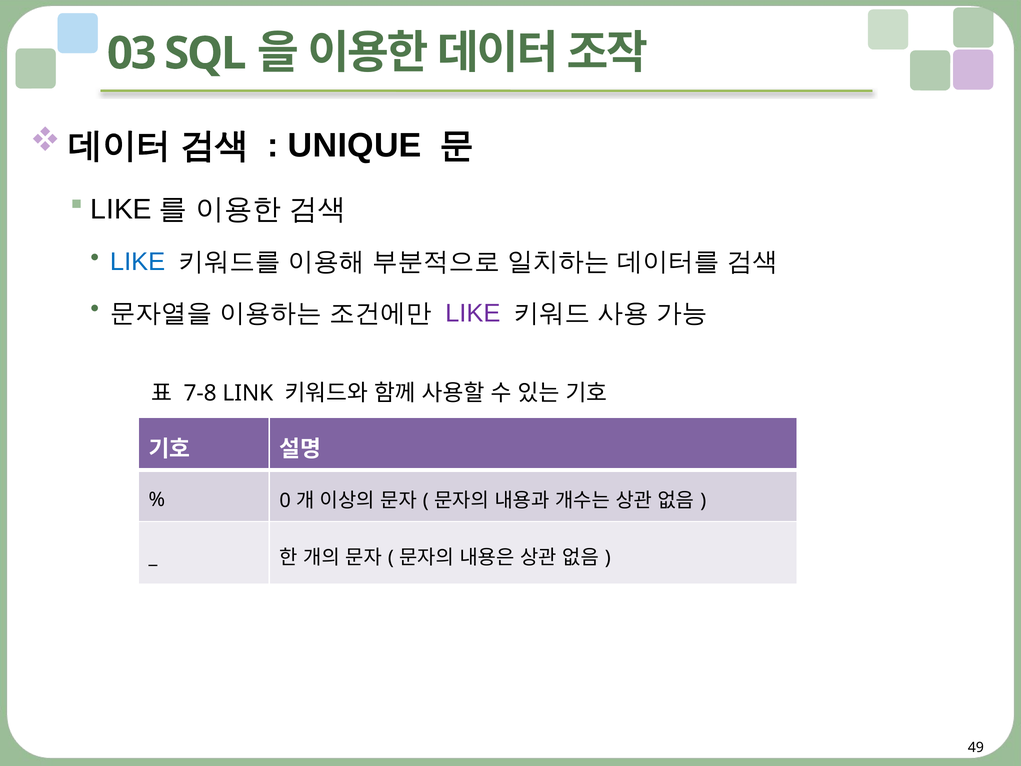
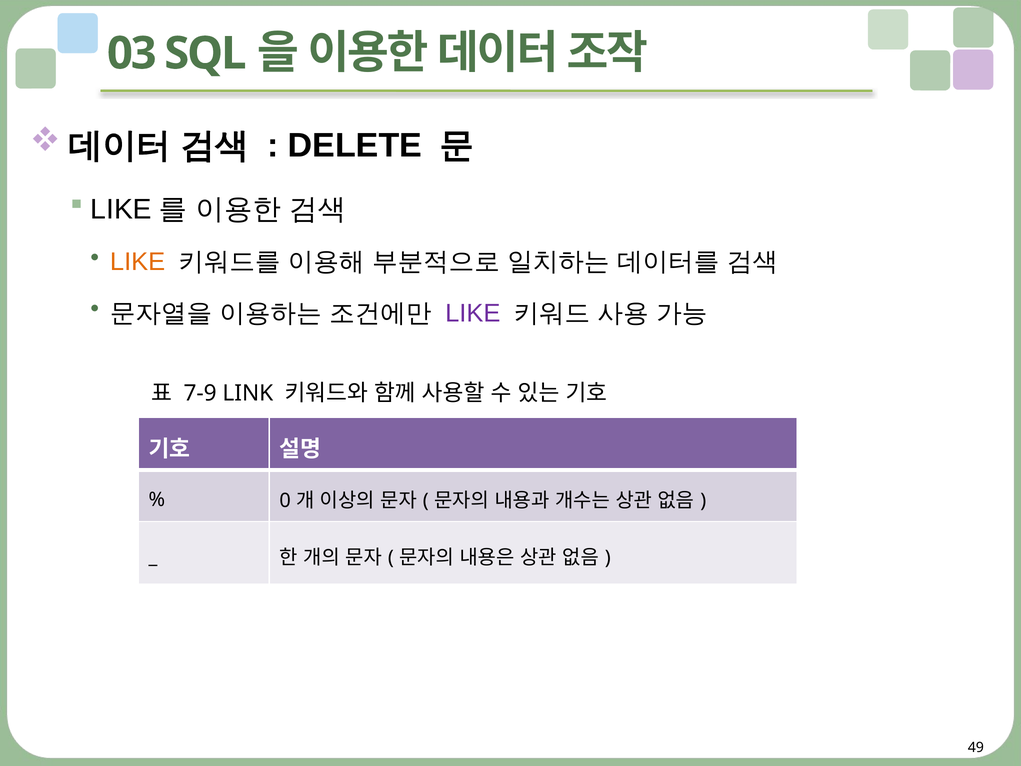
UNIQUE: UNIQUE -> DELETE
LIKE at (138, 262) colour: blue -> orange
7-8: 7-8 -> 7-9
